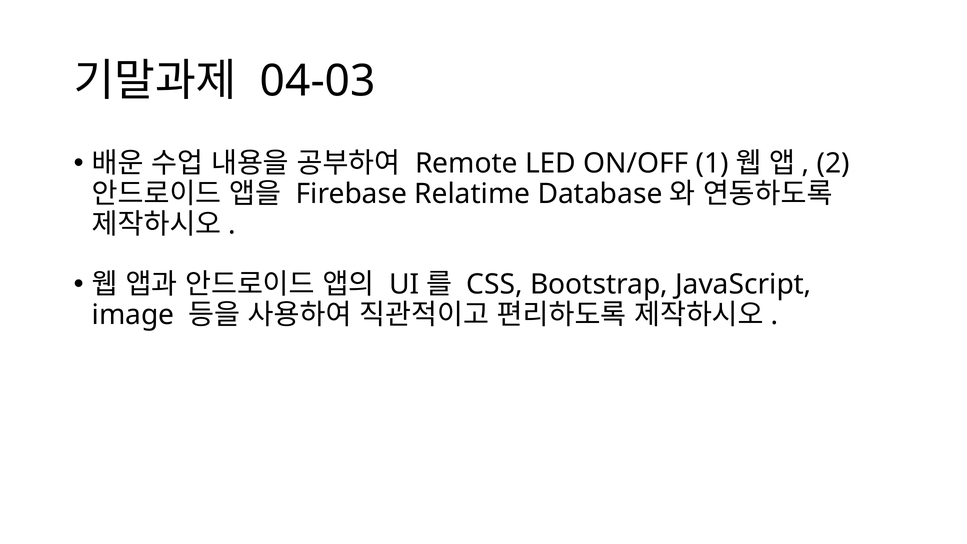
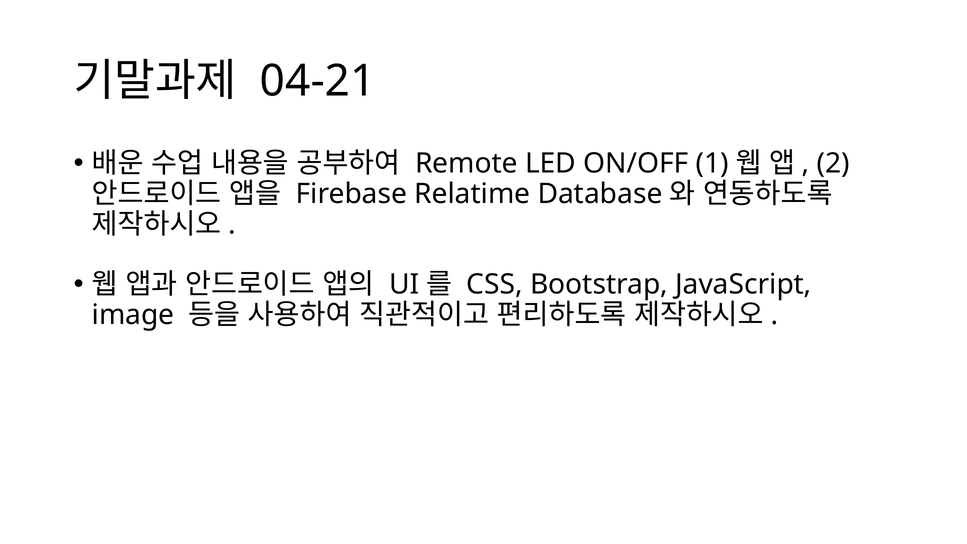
04-03: 04-03 -> 04-21
